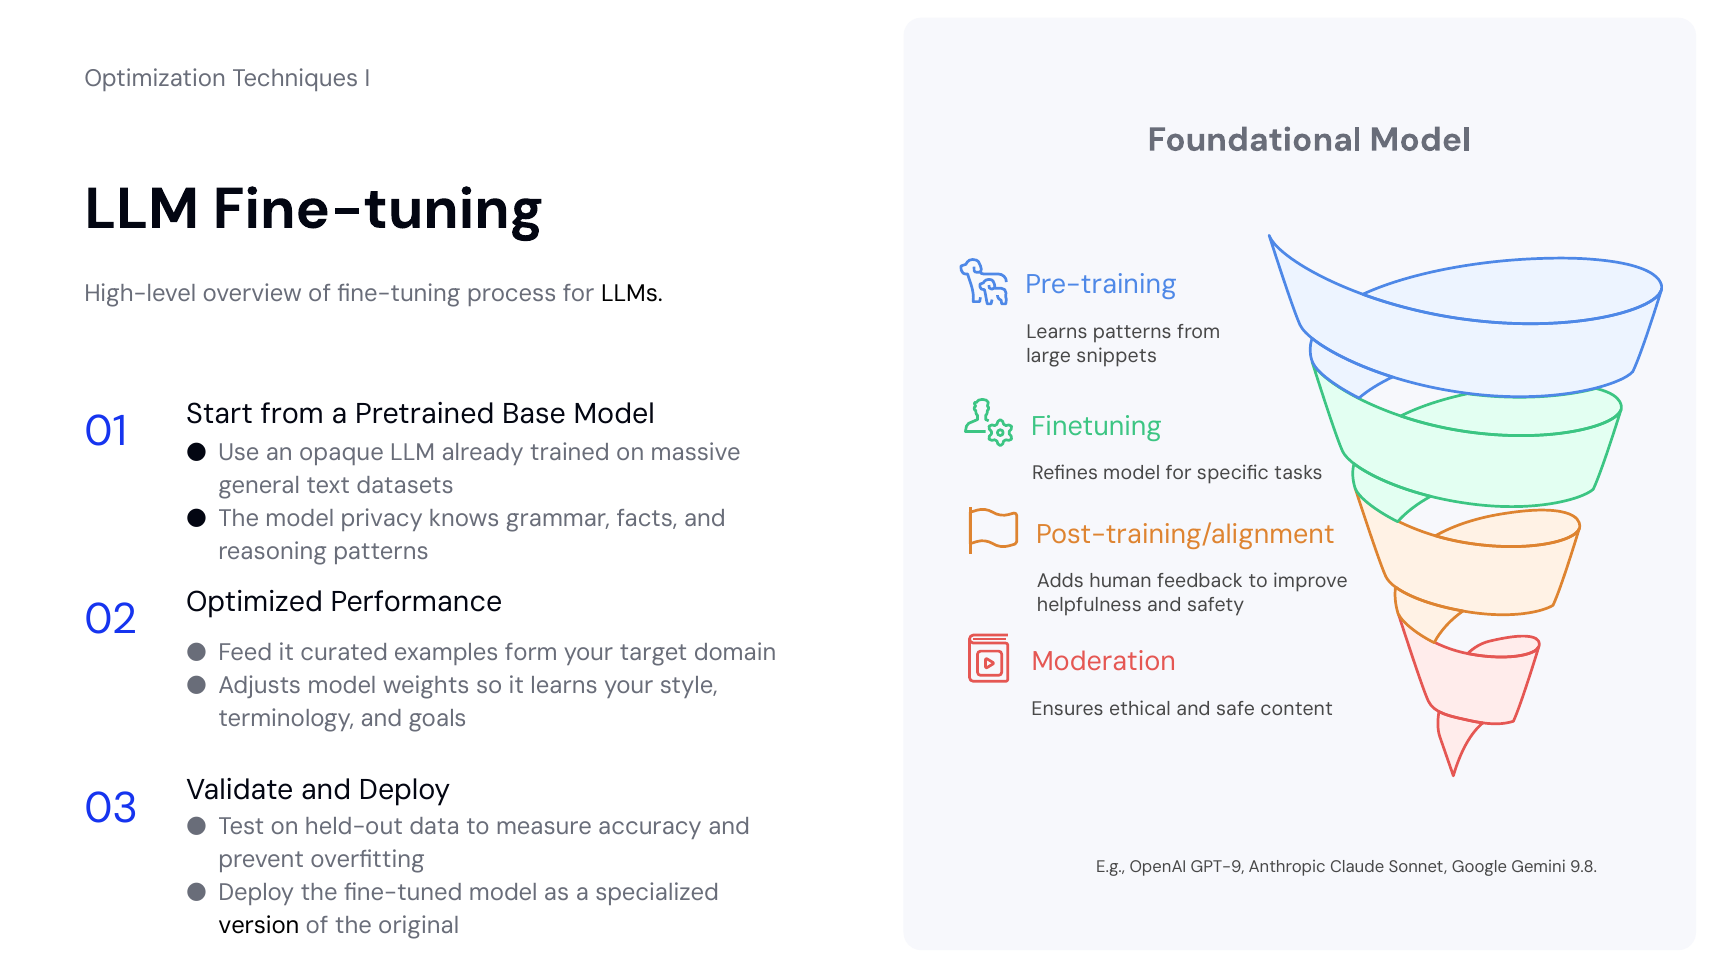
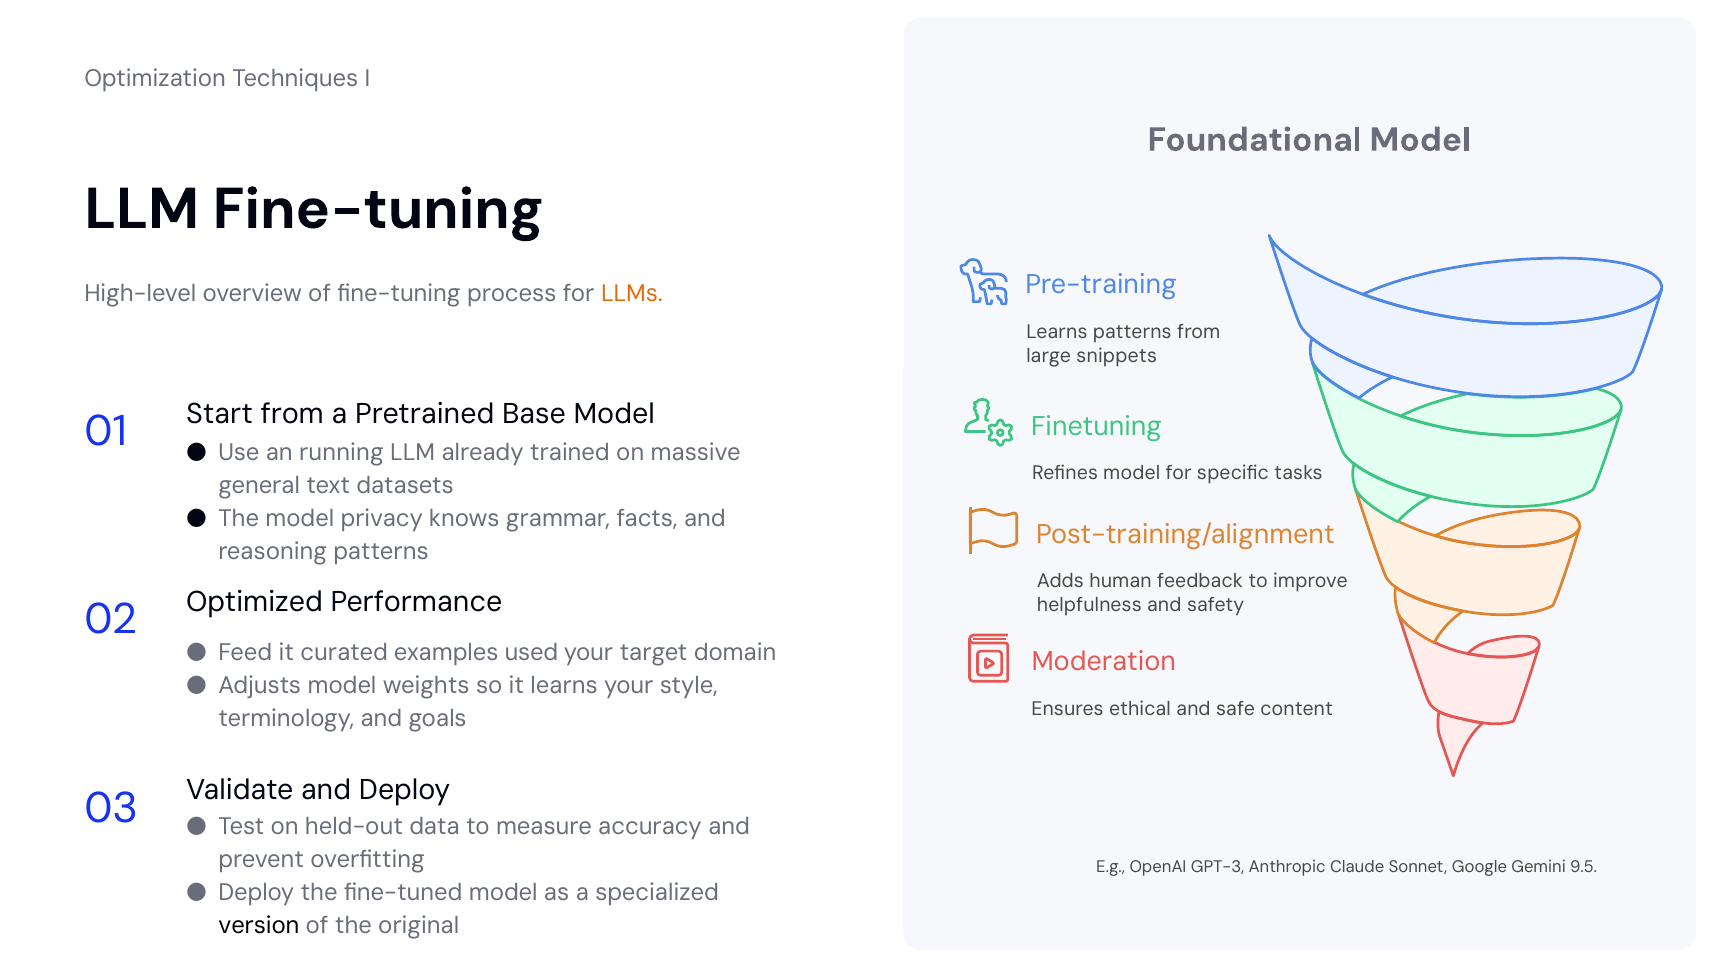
LLMs colour: black -> orange
opaque: opaque -> running
form: form -> used
GPT-9: GPT-9 -> GPT-3
9.8: 9.8 -> 9.5
